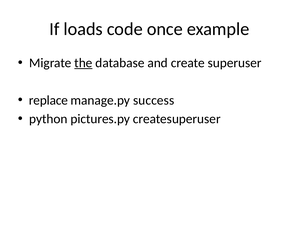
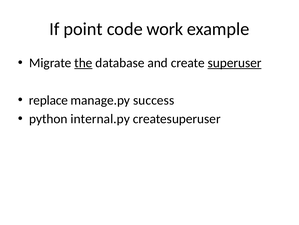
loads: loads -> point
once: once -> work
superuser underline: none -> present
pictures.py: pictures.py -> internal.py
